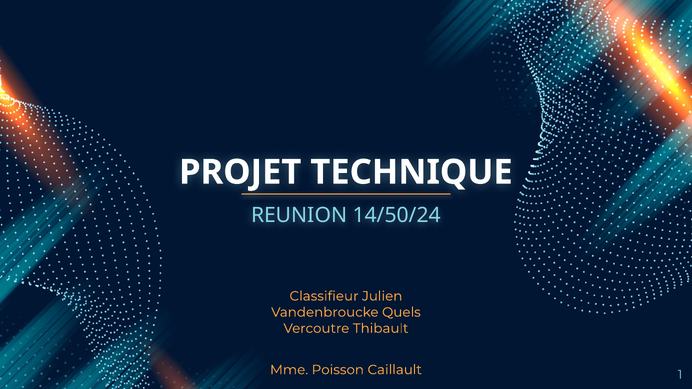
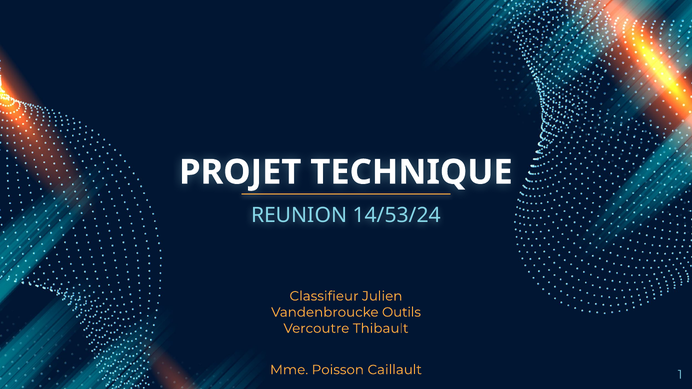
14/50/24: 14/50/24 -> 14/53/24
Quels: Quels -> Outils
